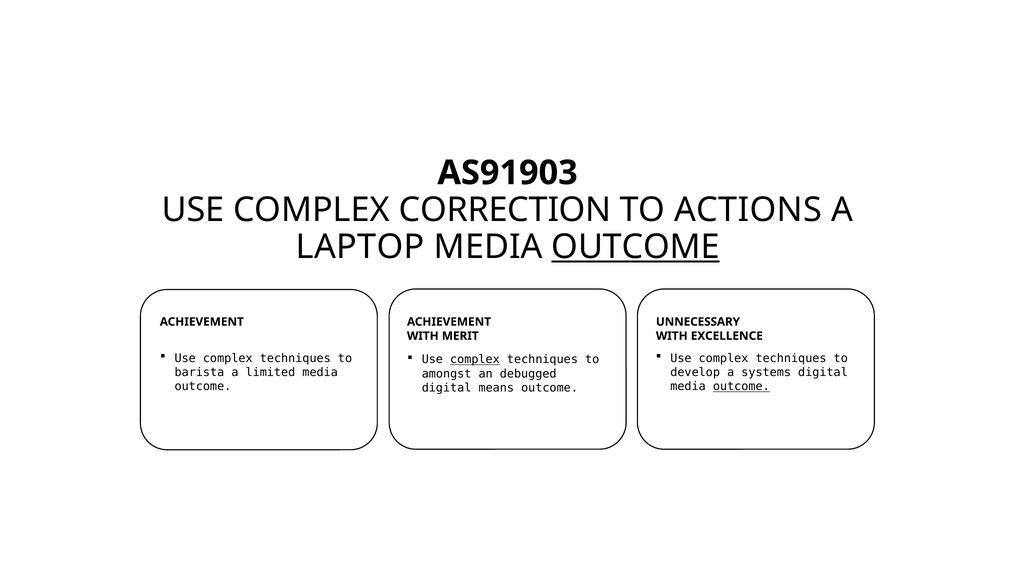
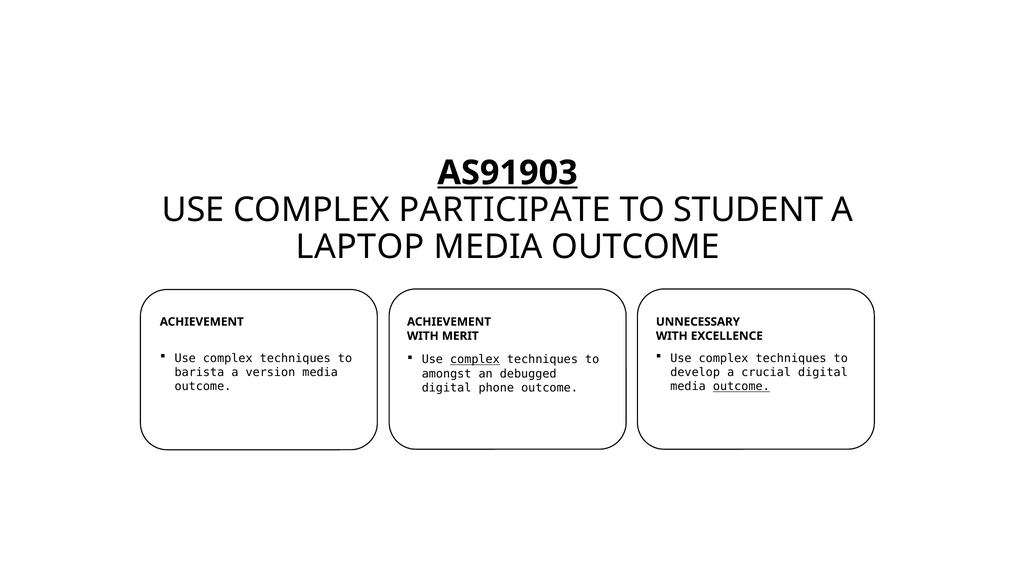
AS91903 underline: none -> present
CORRECTION: CORRECTION -> PARTICIPATE
ACTIONS: ACTIONS -> STUDENT
OUTCOME at (636, 247) underline: present -> none
limited: limited -> version
systems: systems -> crucial
means: means -> phone
